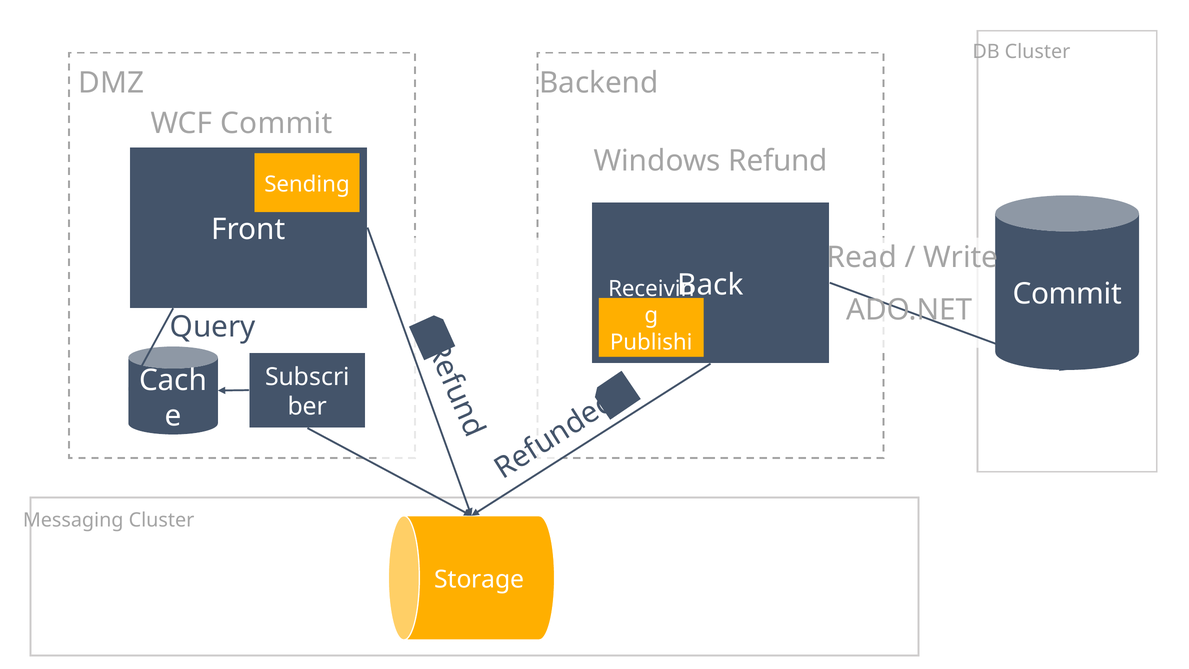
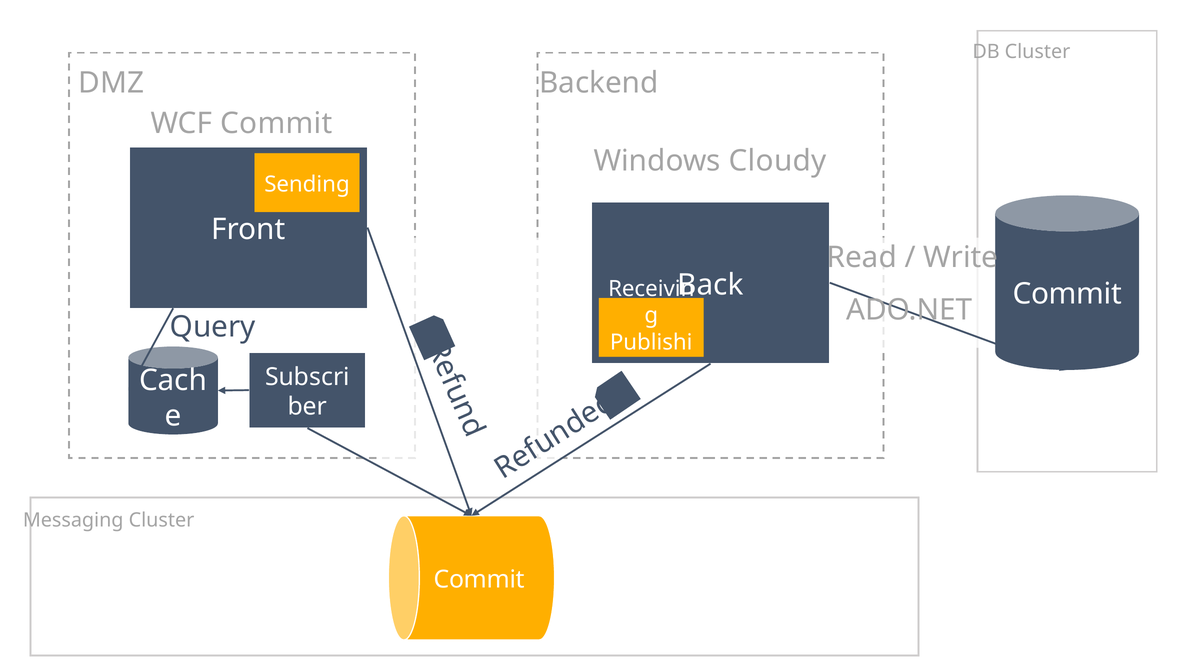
Refund: Refund -> Cloudy
Storage at (479, 579): Storage -> Commit
